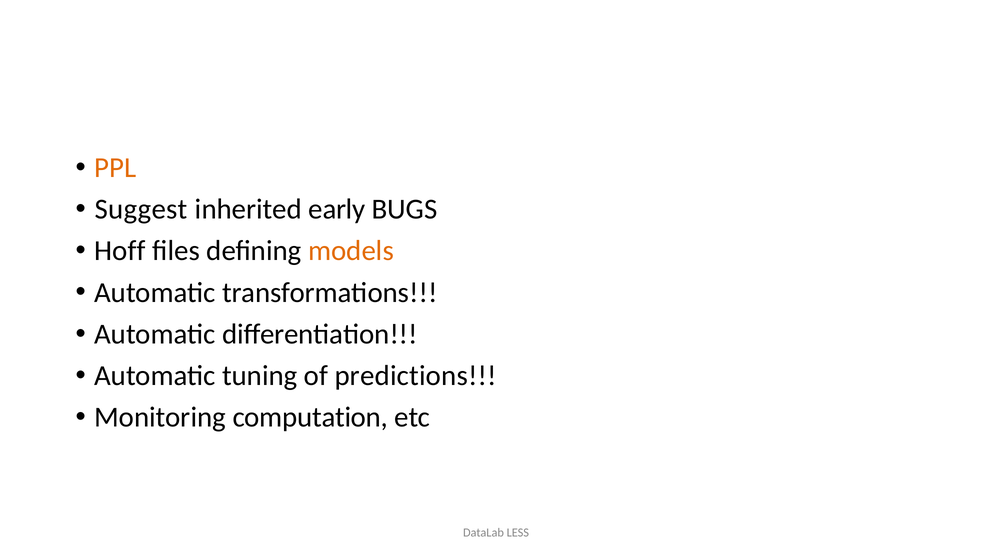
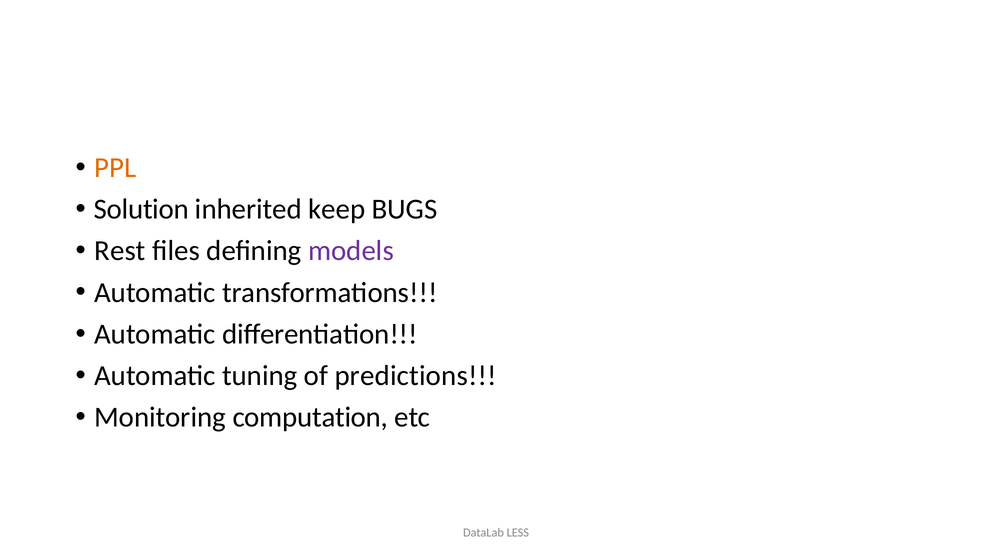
Suggest: Suggest -> Solution
early: early -> keep
Hoff: Hoff -> Rest
models colour: orange -> purple
